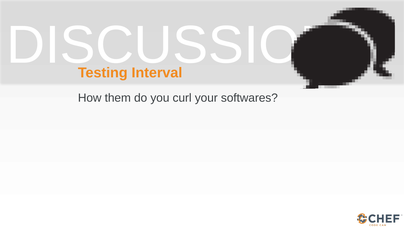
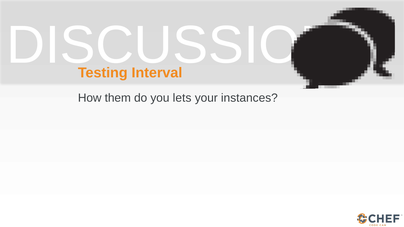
curl: curl -> lets
softwares: softwares -> instances
